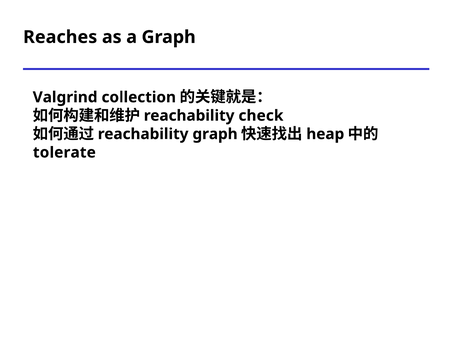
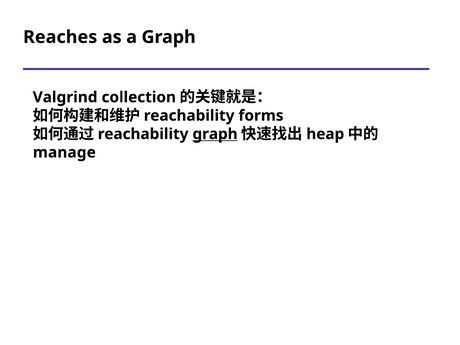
check: check -> forms
graph at (215, 134) underline: none -> present
tolerate: tolerate -> manage
